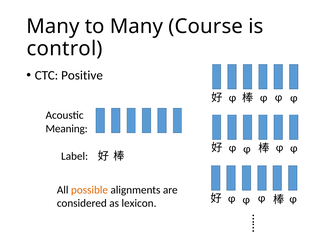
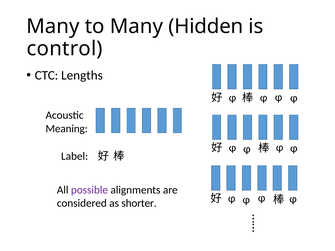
Course: Course -> Hidden
Positive: Positive -> Lengths
possible colour: orange -> purple
lexicon: lexicon -> shorter
